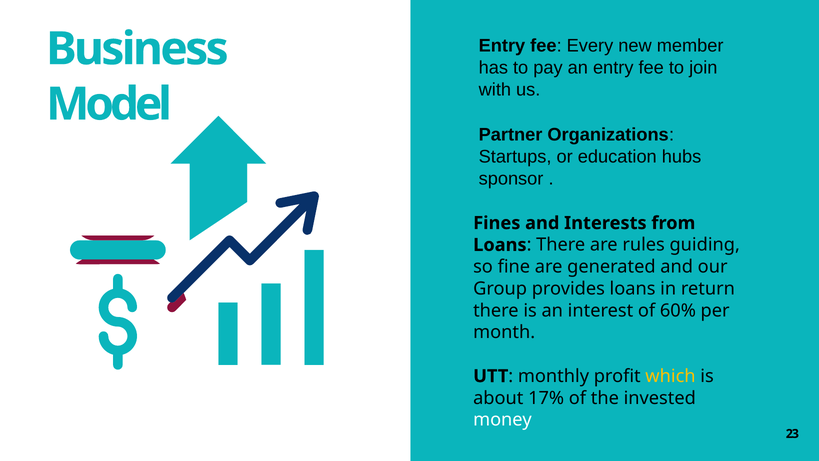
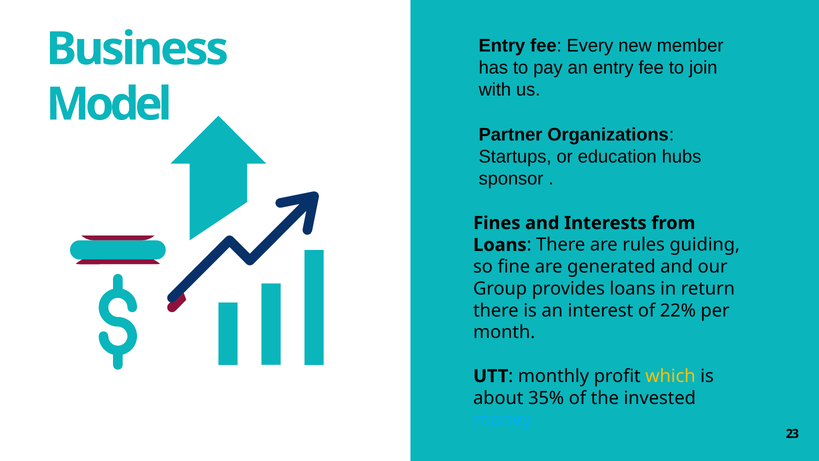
60%: 60% -> 22%
17%: 17% -> 35%
money colour: white -> light blue
